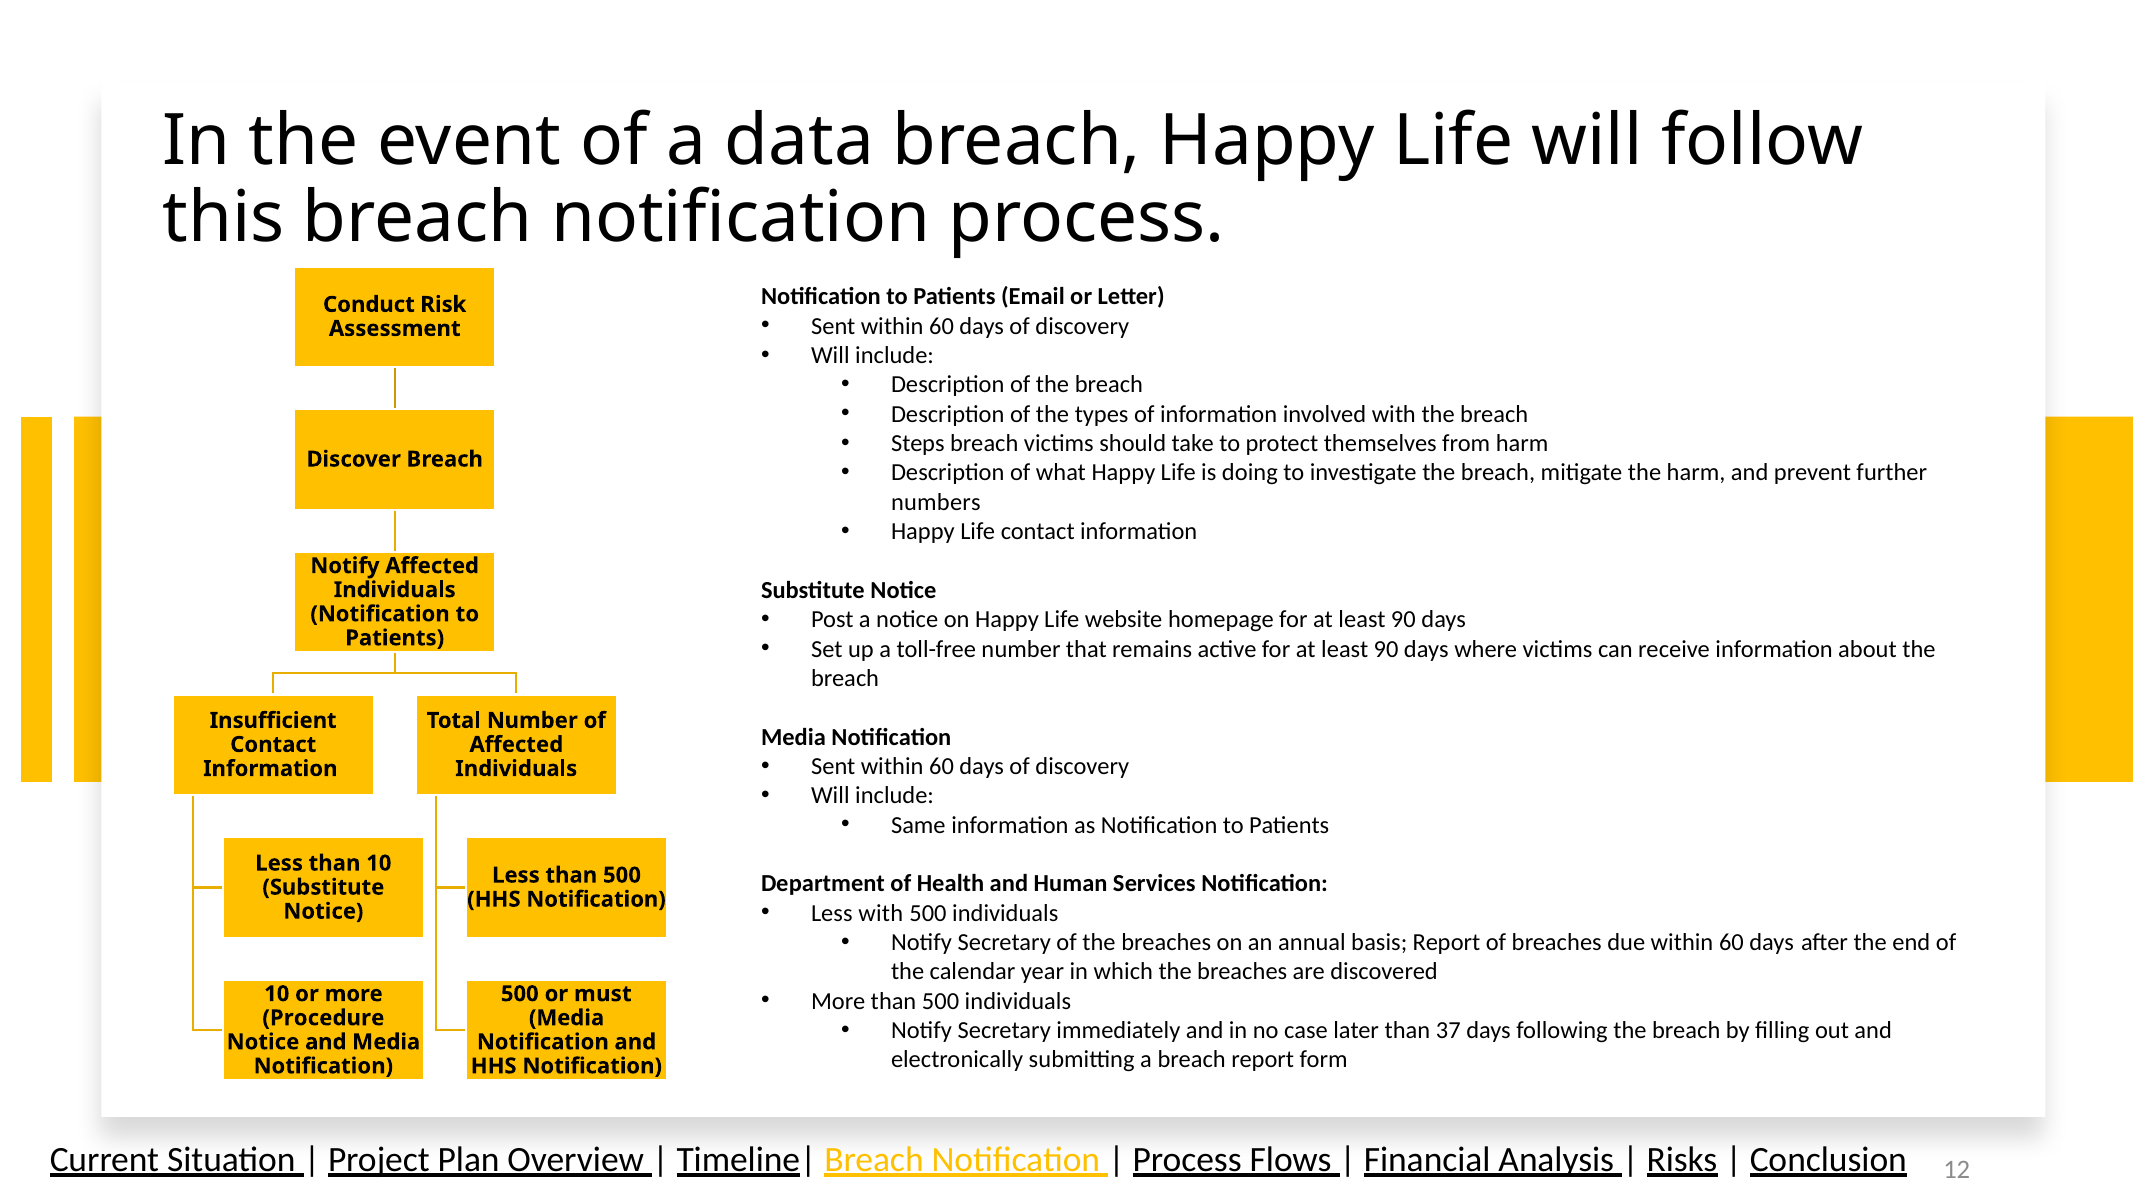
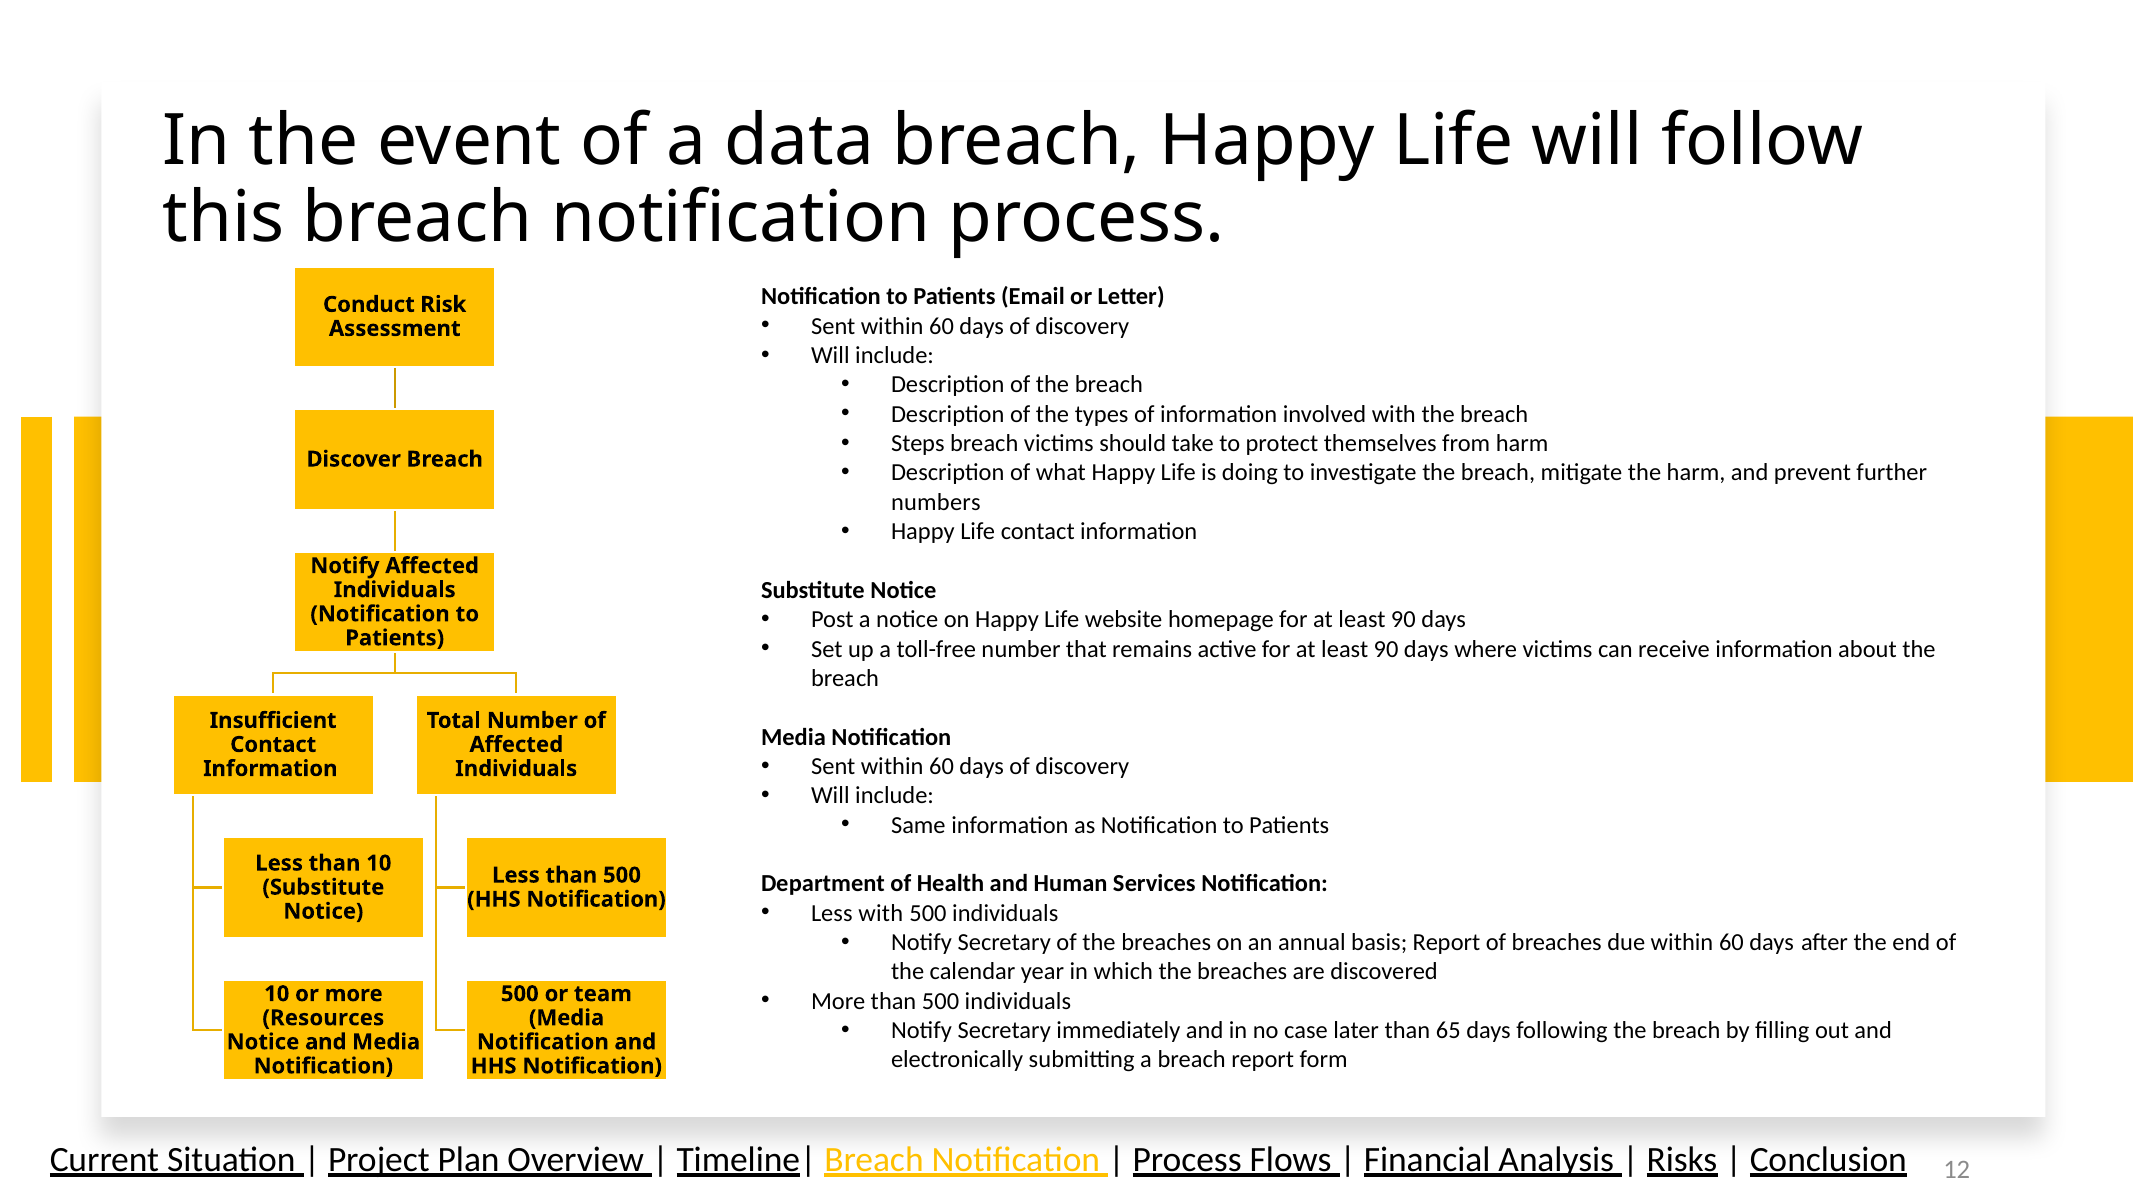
must: must -> team
Procedure: Procedure -> Resources
37: 37 -> 65
